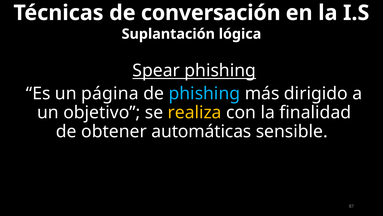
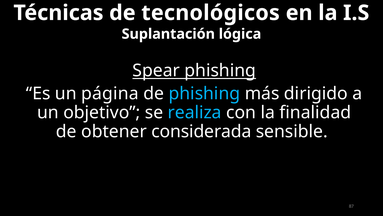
conversación: conversación -> tecnológicos
realiza colour: yellow -> light blue
automáticas: automáticas -> considerada
